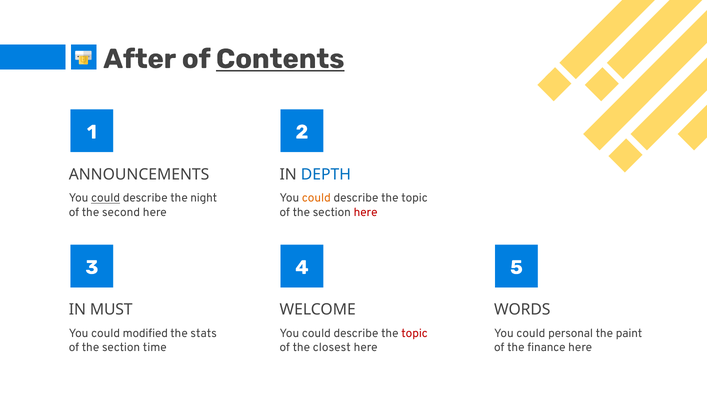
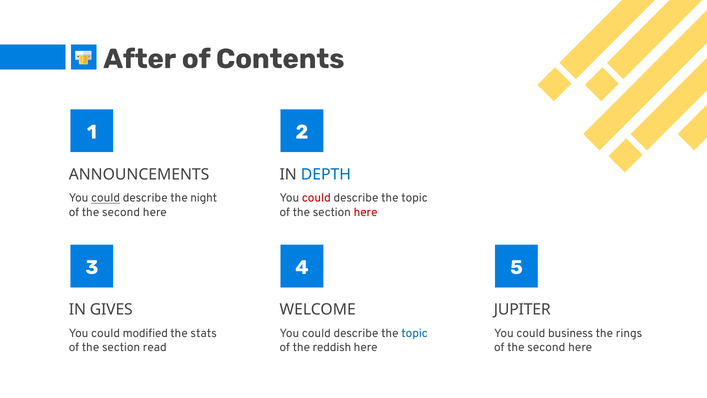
Contents underline: present -> none
could at (316, 198) colour: orange -> red
MUST: MUST -> GIVES
WORDS: WORDS -> JUPITER
topic at (415, 333) colour: red -> blue
personal: personal -> business
paint: paint -> rings
time: time -> read
closest: closest -> reddish
finance at (546, 347): finance -> second
